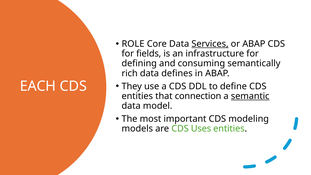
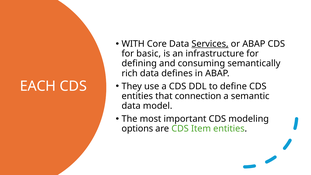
ROLE: ROLE -> WITH
fields: fields -> basic
semantic underline: present -> none
models: models -> options
Uses: Uses -> Item
